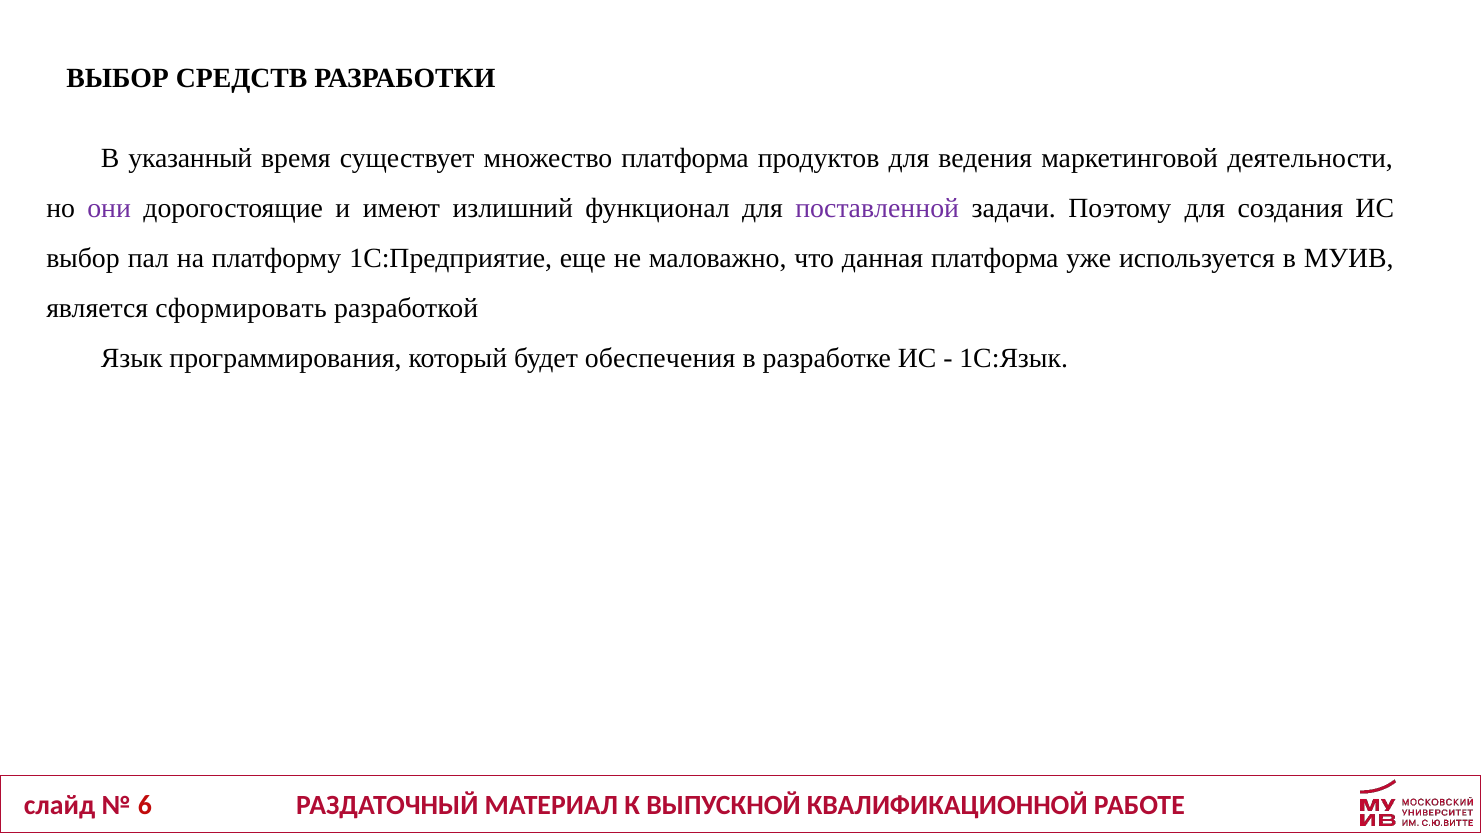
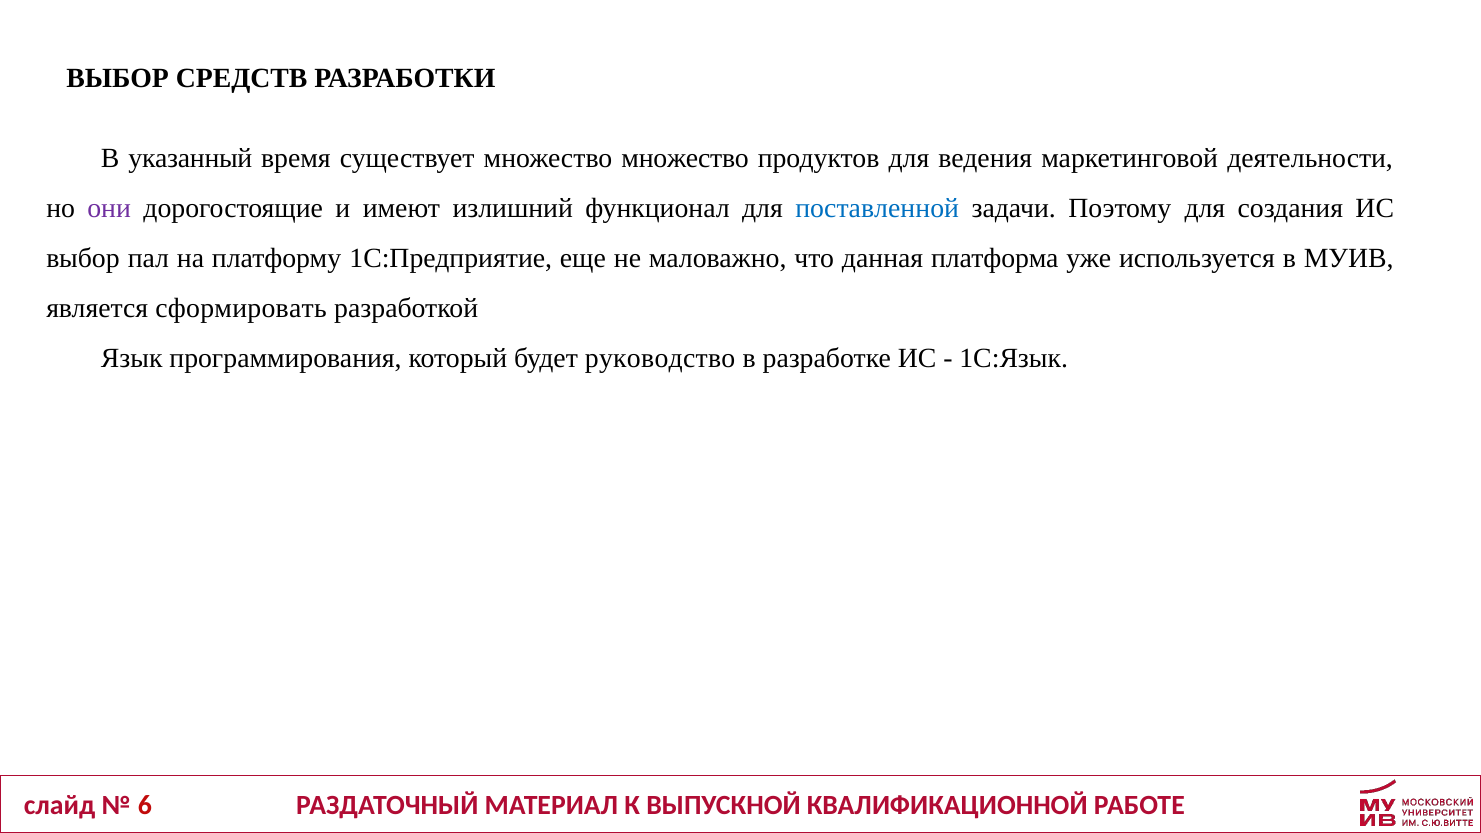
множество платформа: платформа -> множество
поставленной colour: purple -> blue
обеспечения: обеспечения -> руководство
